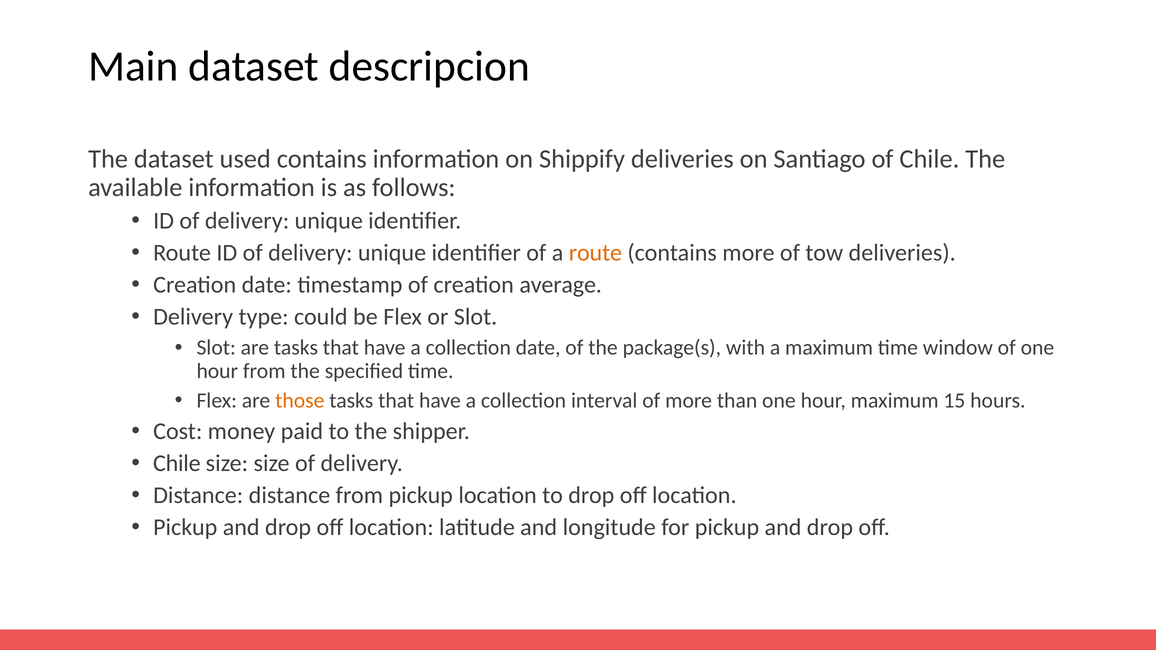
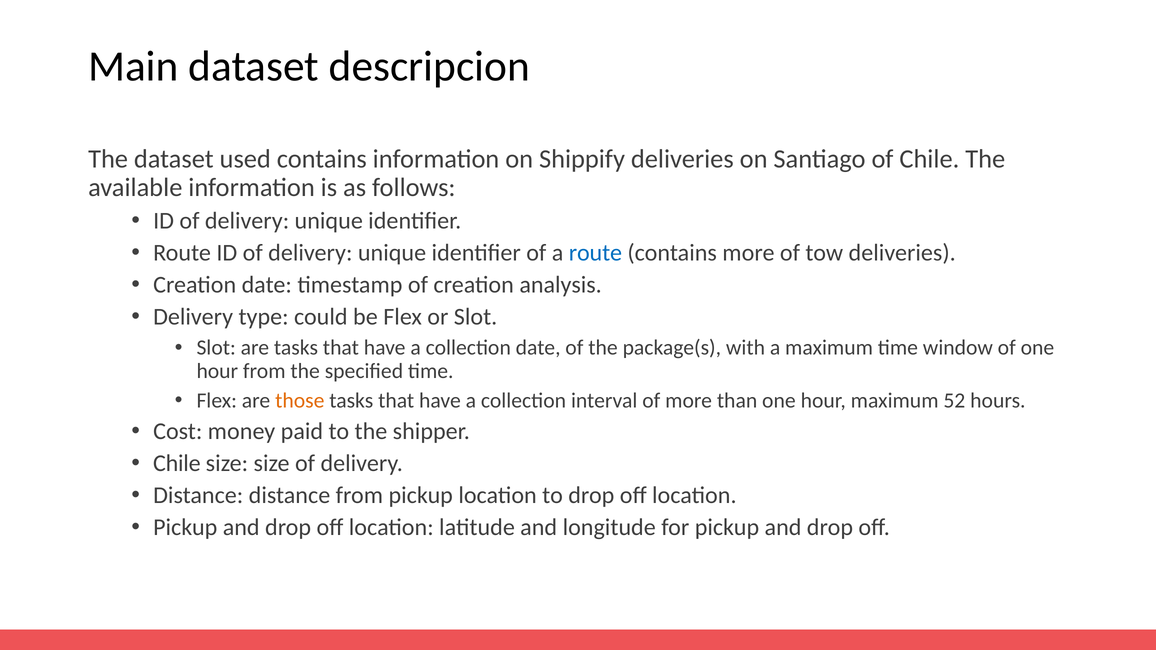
route at (595, 253) colour: orange -> blue
average: average -> analysis
15: 15 -> 52
